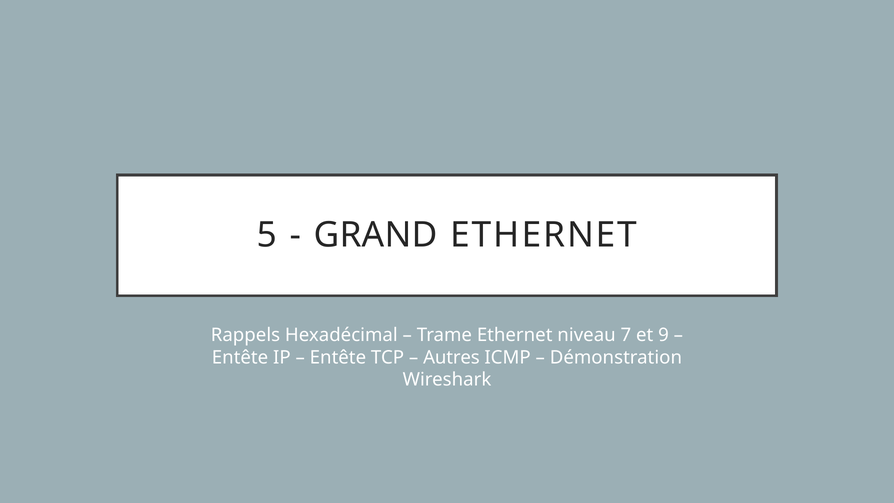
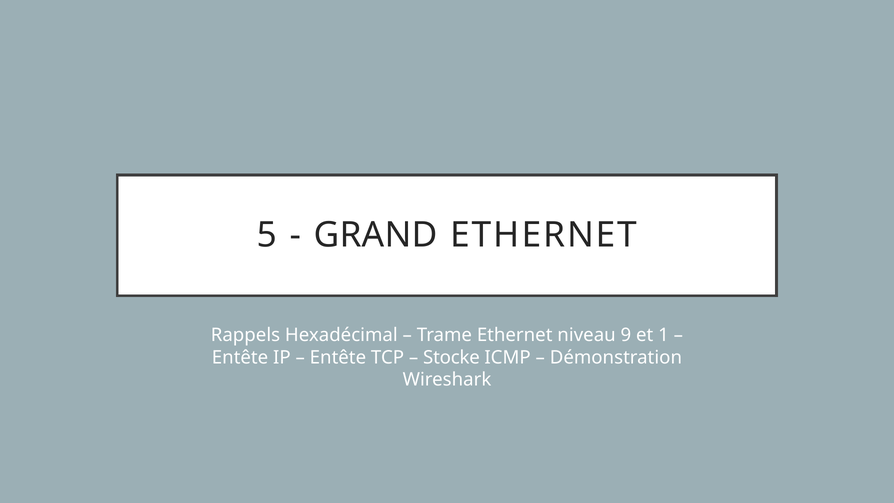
7: 7 -> 9
9: 9 -> 1
Autres: Autres -> Stocke
